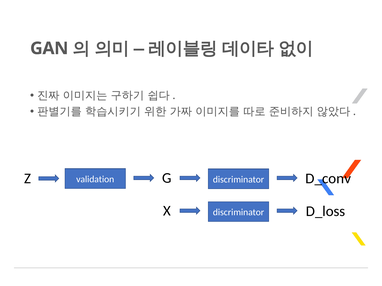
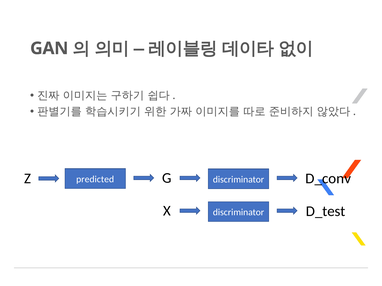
validation: validation -> predicted
D_loss: D_loss -> D_test
